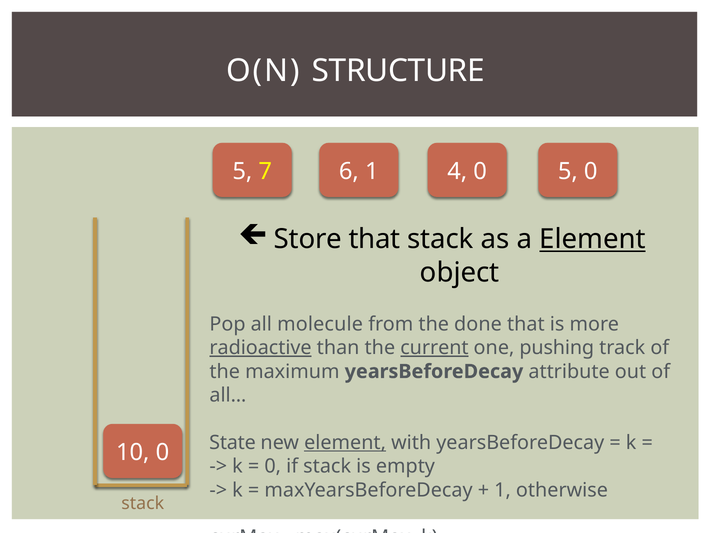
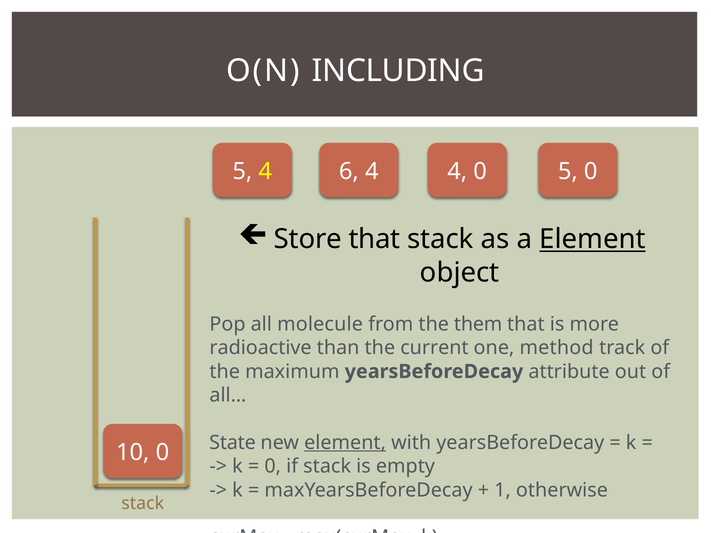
STRUCTURE: STRUCTURE -> INCLUDING
5 7: 7 -> 4
6 1: 1 -> 4
done: done -> them
radioactive underline: present -> none
current underline: present -> none
pushing: pushing -> method
